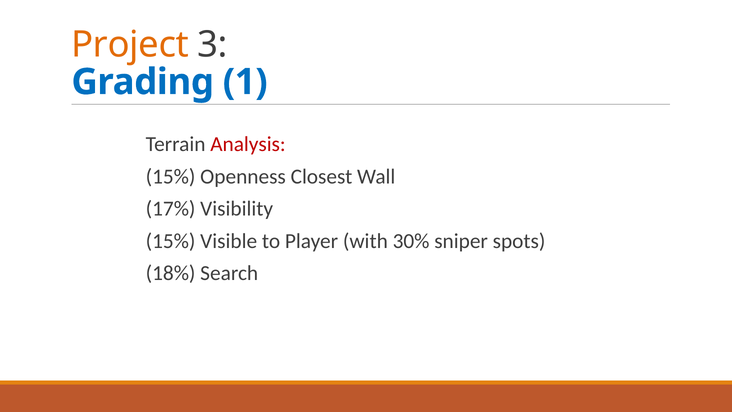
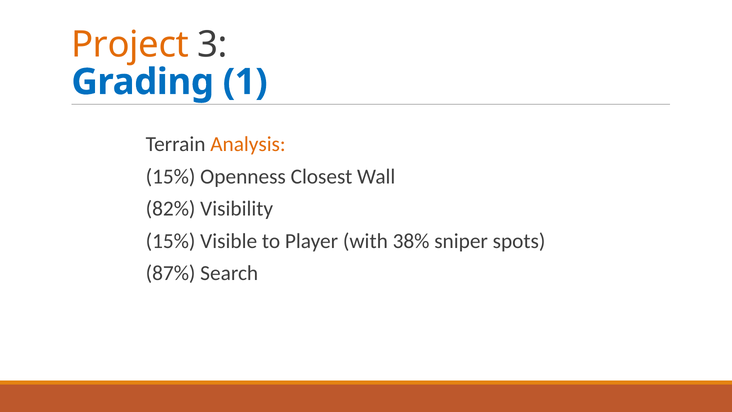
Analysis colour: red -> orange
17%: 17% -> 82%
30%: 30% -> 38%
18%: 18% -> 87%
